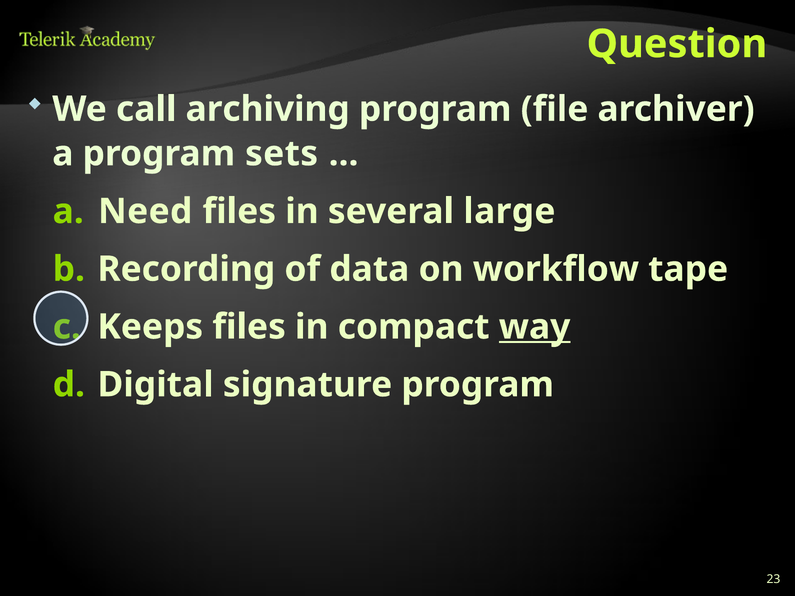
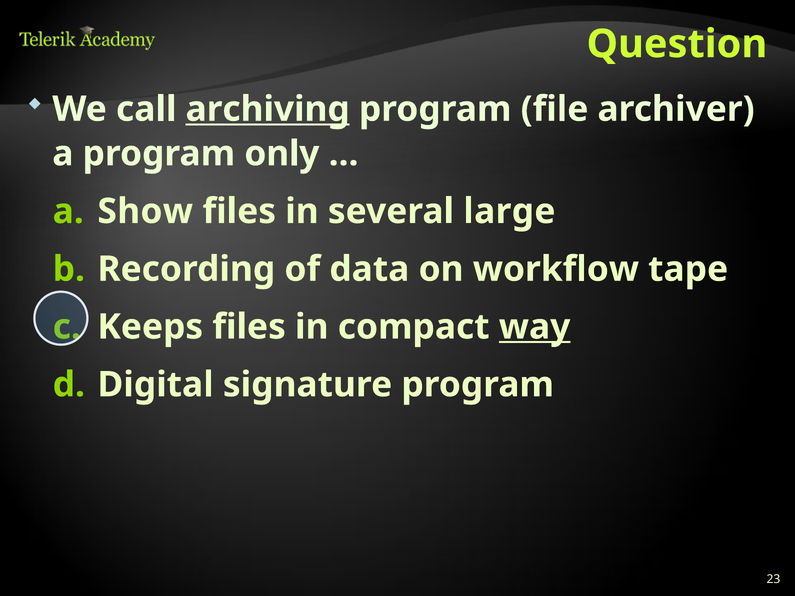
archiving underline: none -> present
sets: sets -> only
Need: Need -> Show
